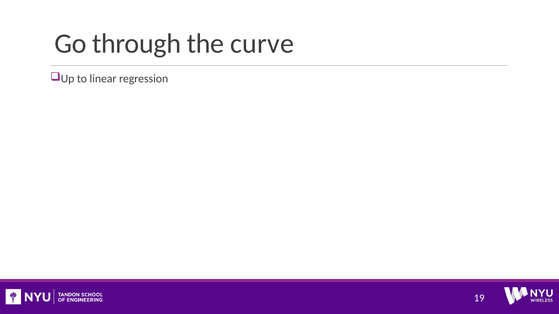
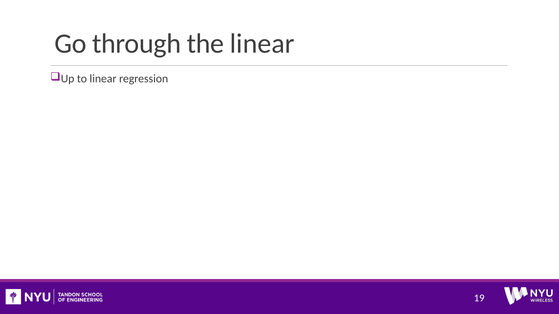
the curve: curve -> linear
